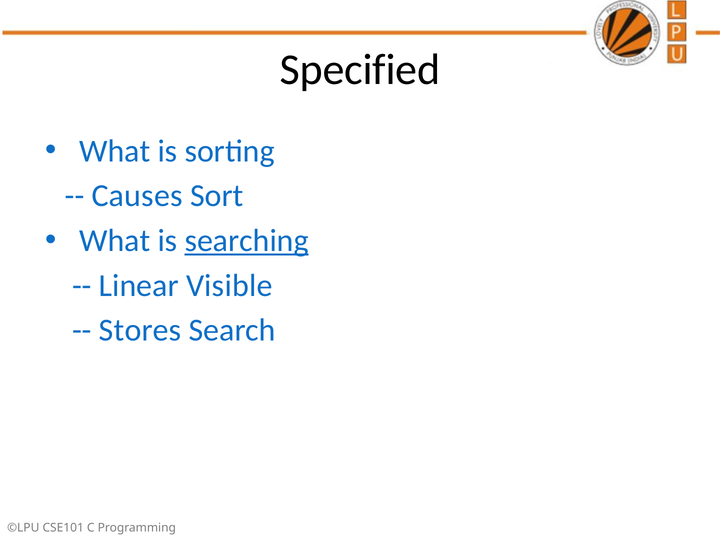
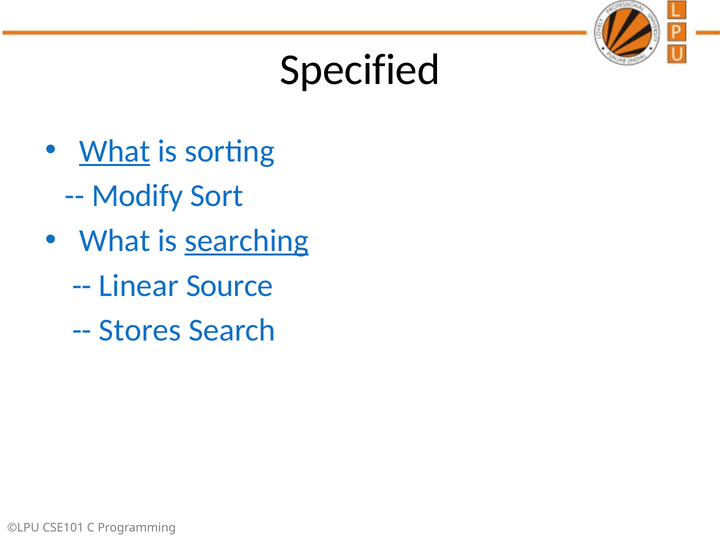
What at (115, 151) underline: none -> present
Causes: Causes -> Modify
Visible: Visible -> Source
